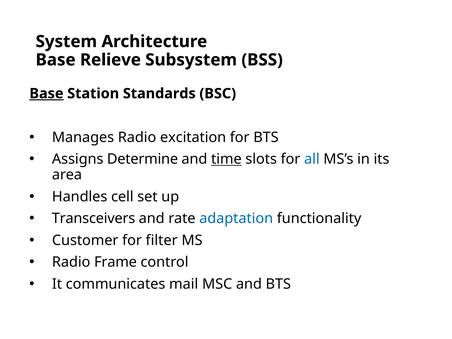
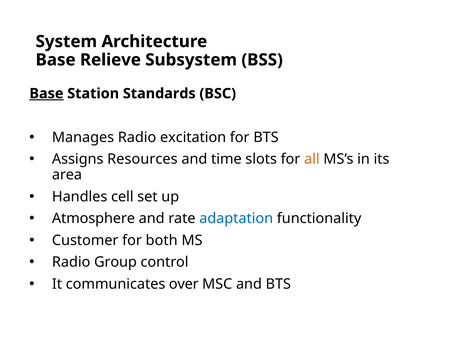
Determine: Determine -> Resources
time underline: present -> none
all colour: blue -> orange
Transceivers: Transceivers -> Atmosphere
filter: filter -> both
Frame: Frame -> Group
mail: mail -> over
